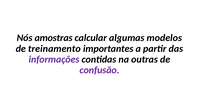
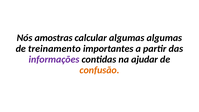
algumas modelos: modelos -> algumas
outras: outras -> ajudar
confusão colour: purple -> orange
